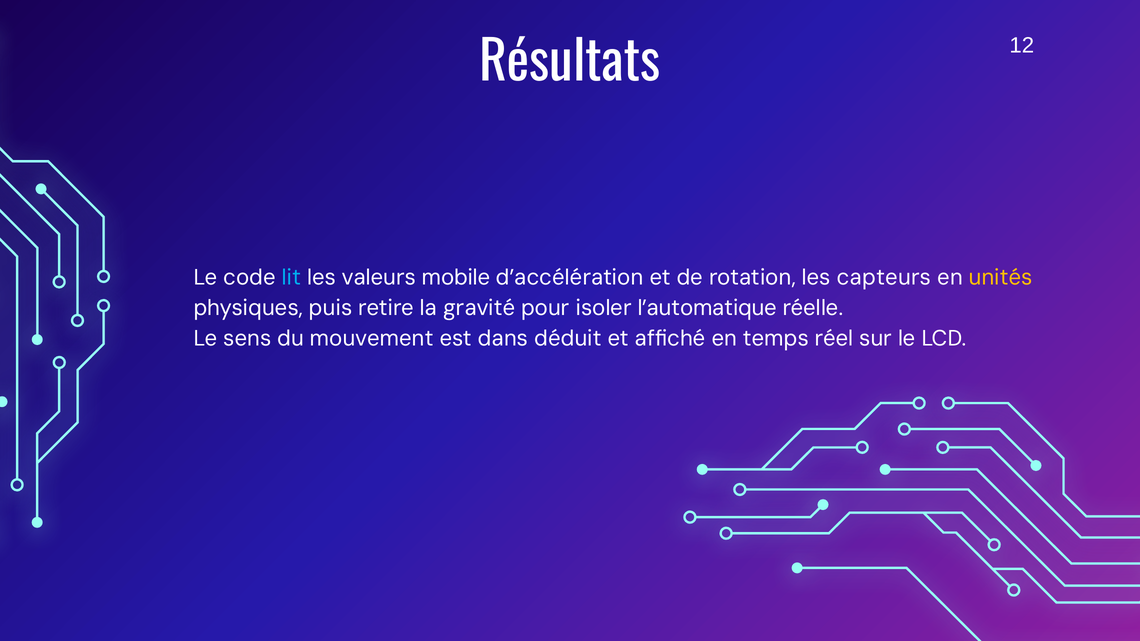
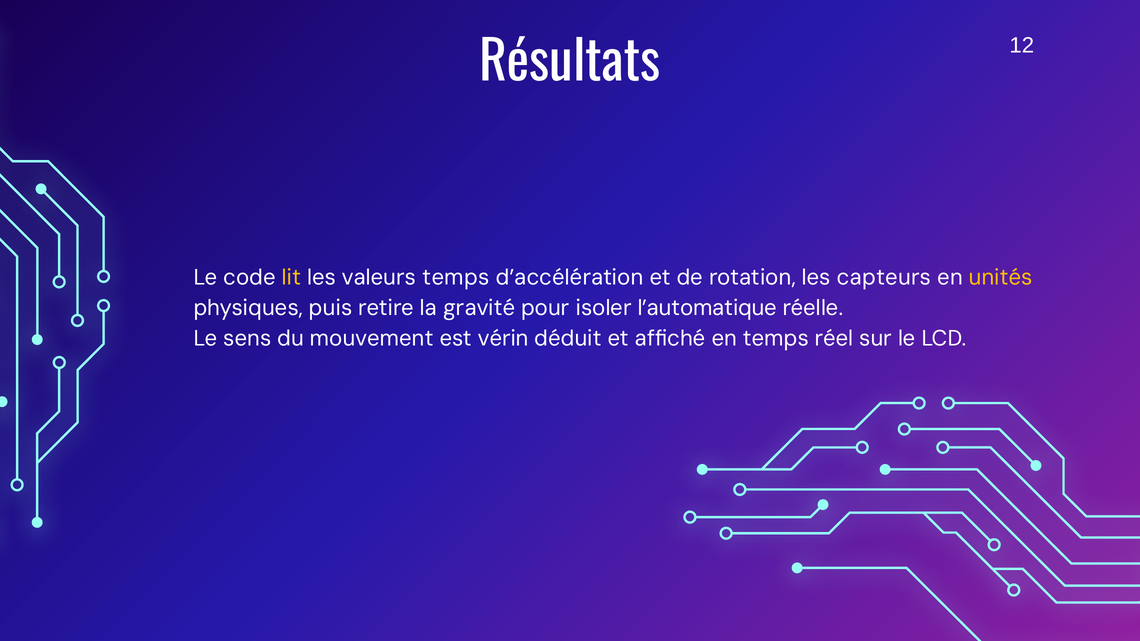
lit colour: light blue -> yellow
valeurs mobile: mobile -> temps
dans: dans -> vérin
